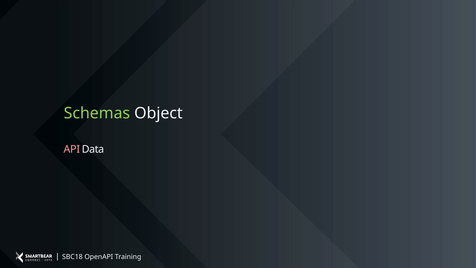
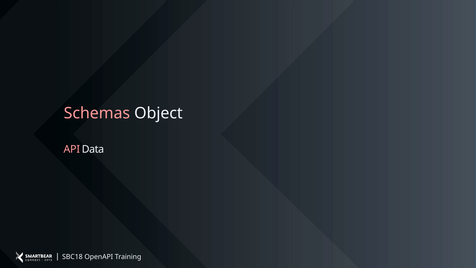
Schemas colour: light green -> pink
